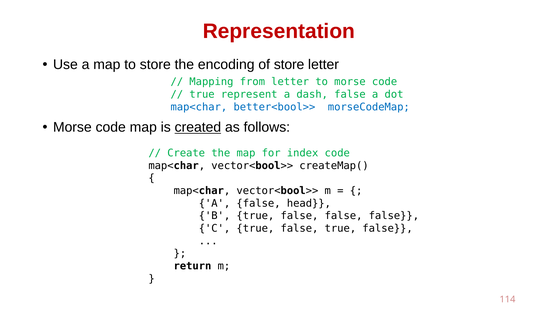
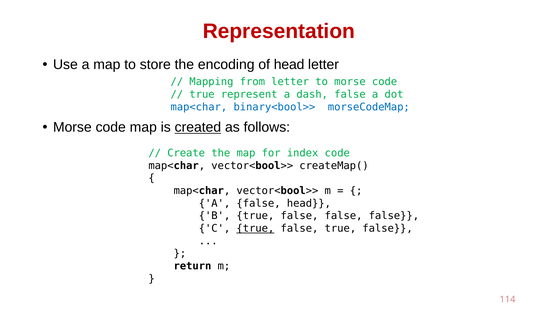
of store: store -> head
better<bool>>: better<bool>> -> binary<bool>>
true at (255, 228) underline: none -> present
